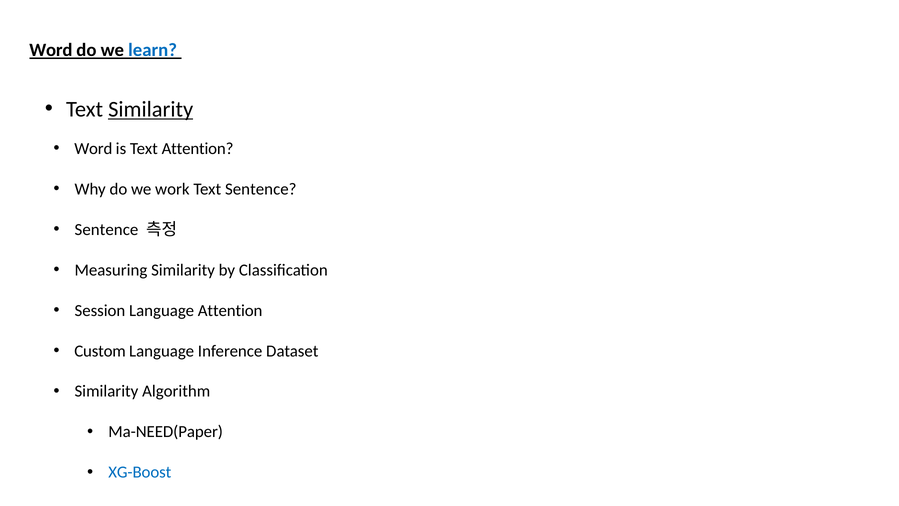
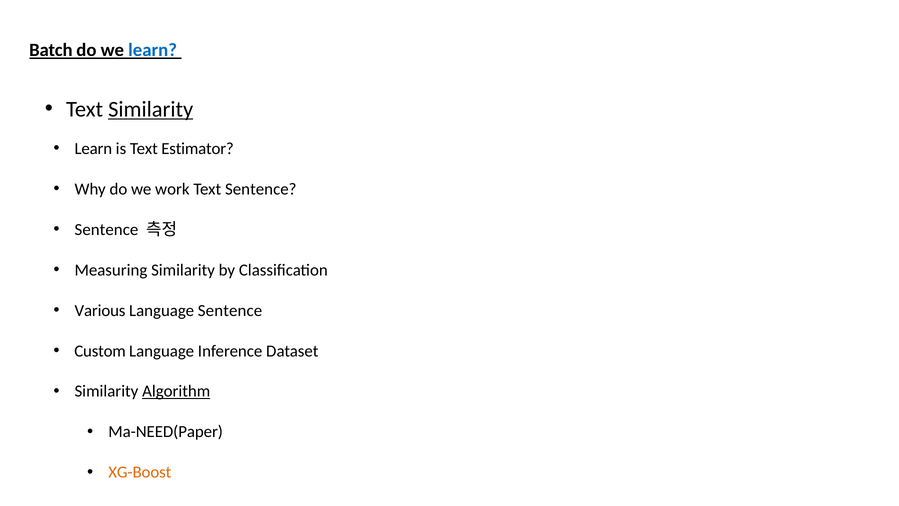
Word at (51, 50): Word -> Batch
Word at (93, 148): Word -> Learn
Text Attention: Attention -> Estimator
Session: Session -> Various
Language Attention: Attention -> Sentence
Algorithm underline: none -> present
XG-Boost colour: blue -> orange
